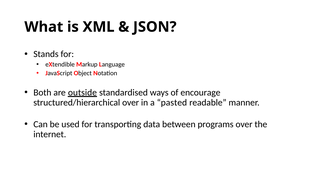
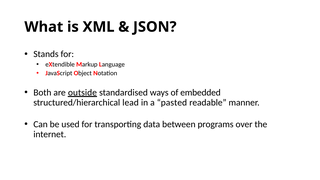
encourage: encourage -> embedded
structured/hierarchical over: over -> lead
